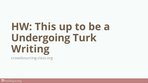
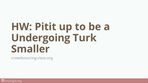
This: This -> Pitit
Writing: Writing -> Smaller
